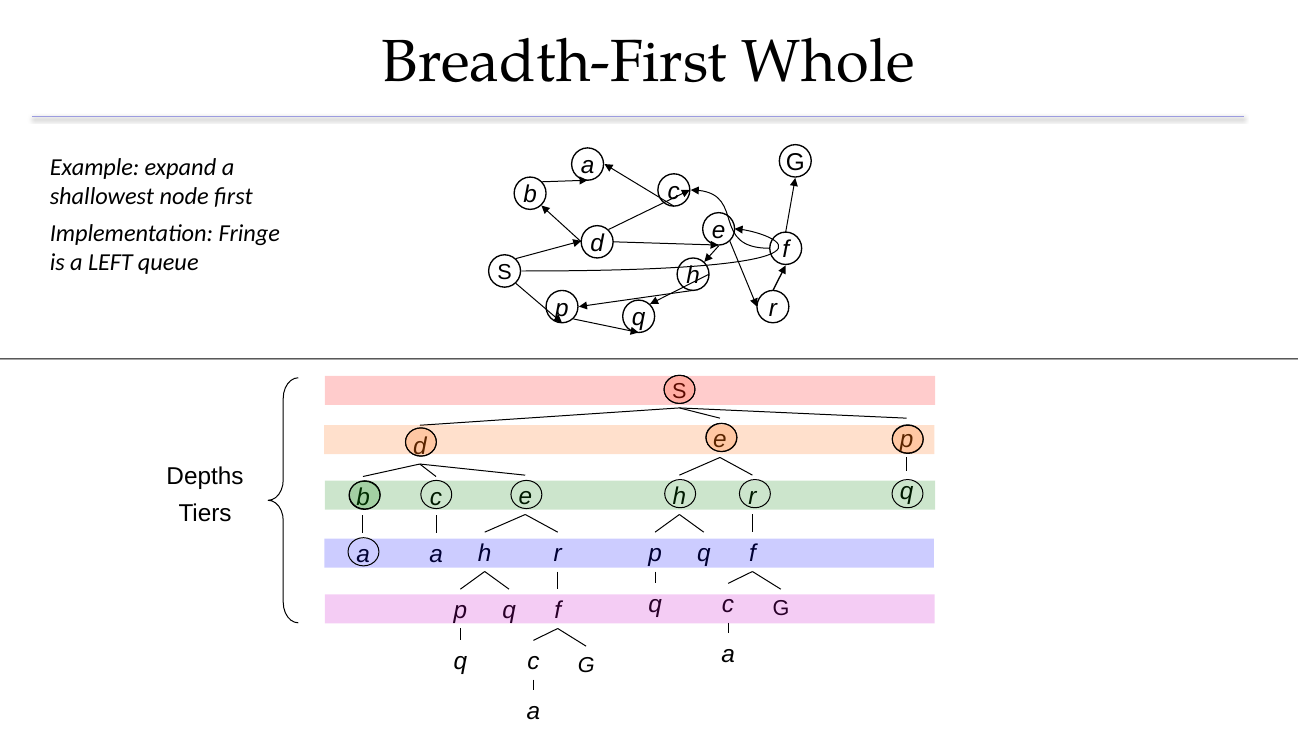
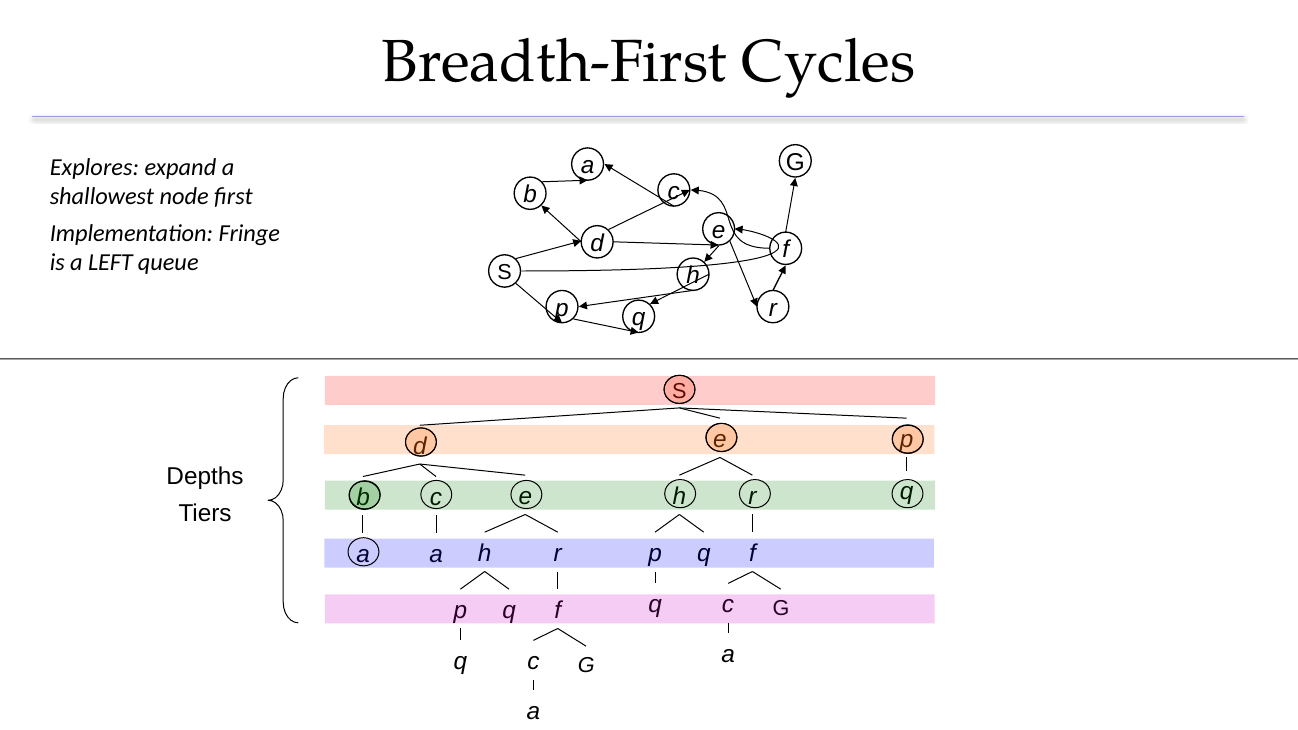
Whole: Whole -> Cycles
Example: Example -> Explores
